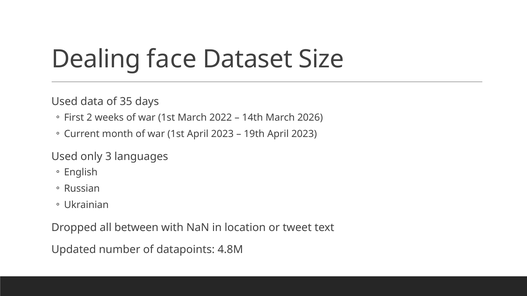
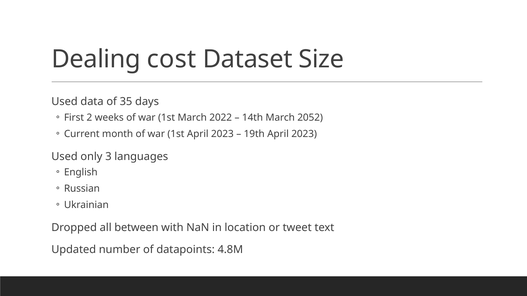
face: face -> cost
2026: 2026 -> 2052
